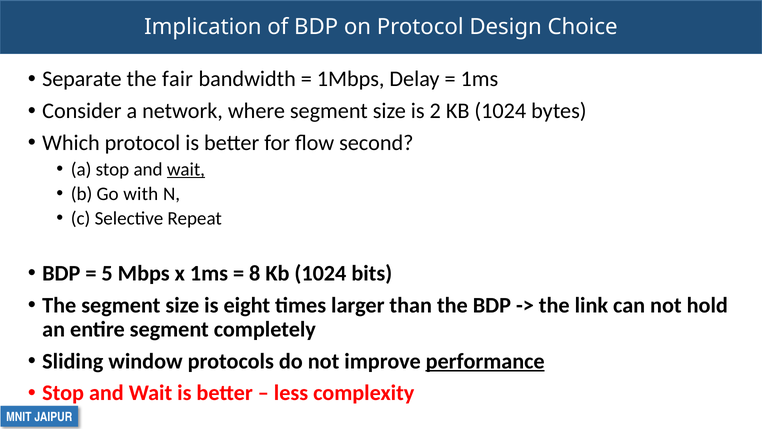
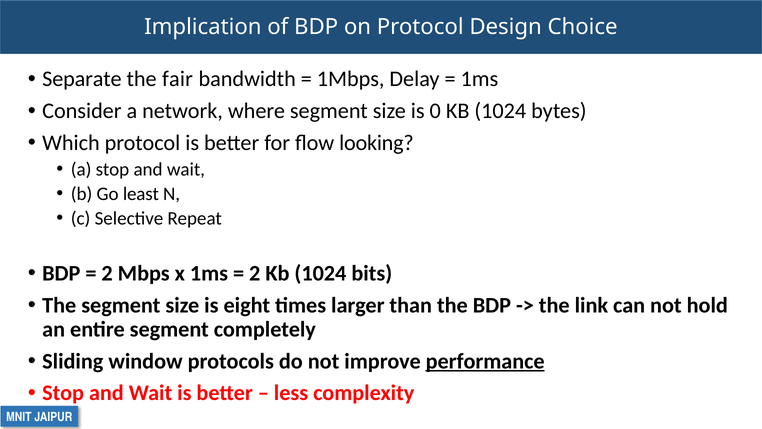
2: 2 -> 0
second: second -> looking
wait at (186, 169) underline: present -> none
with: with -> least
5 at (107, 273): 5 -> 2
8 at (255, 273): 8 -> 2
